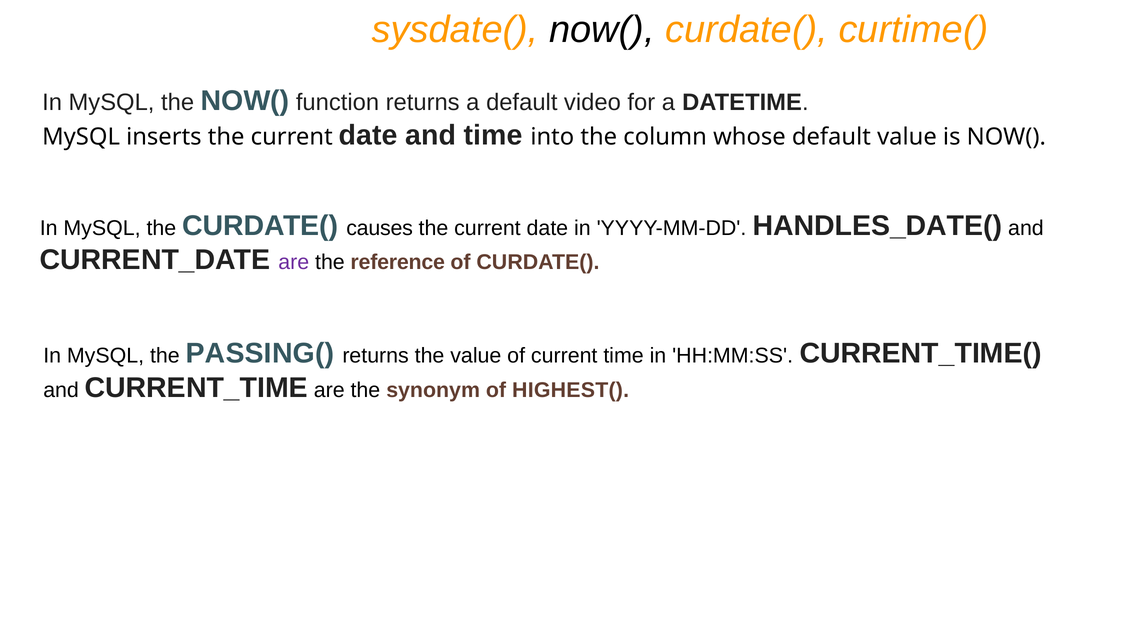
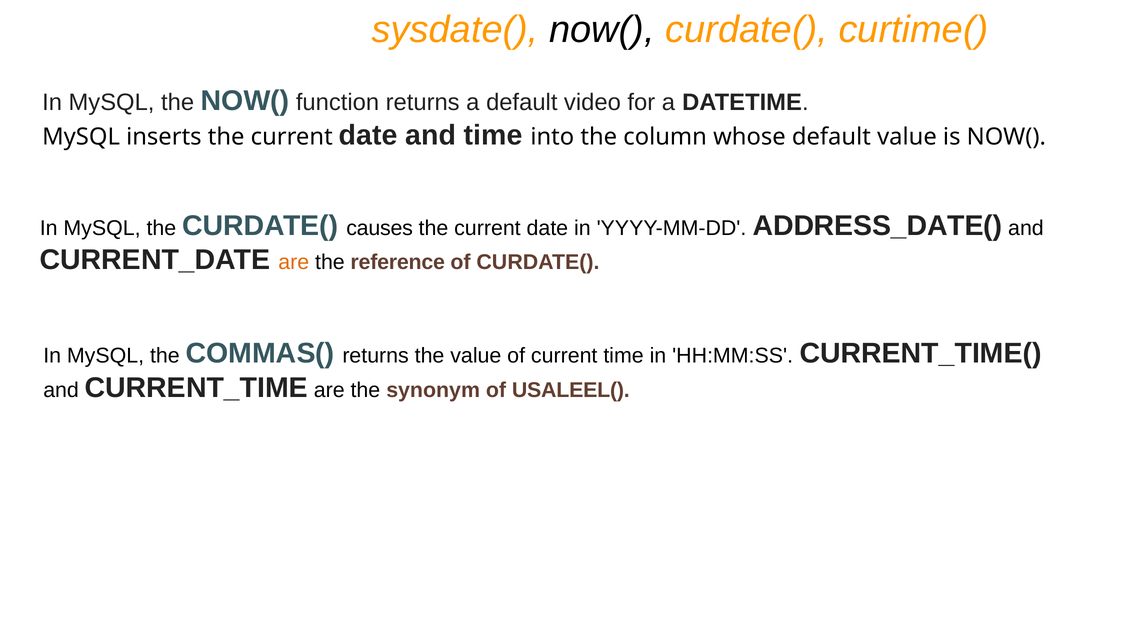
HANDLES_DATE(: HANDLES_DATE( -> ADDRESS_DATE(
are at (294, 262) colour: purple -> orange
PASSING(: PASSING( -> COMMAS(
HIGHEST(: HIGHEST( -> USALEEL(
